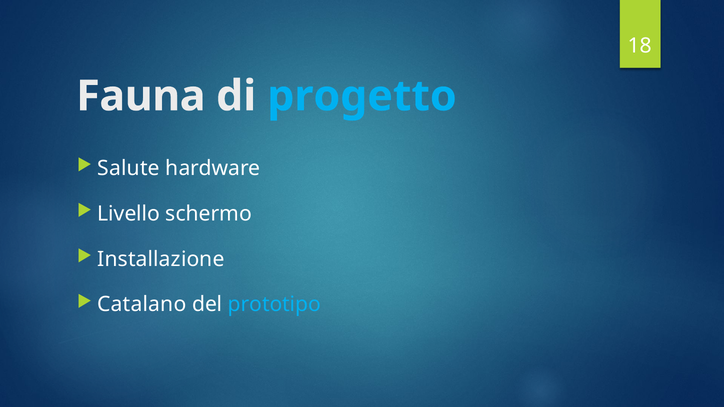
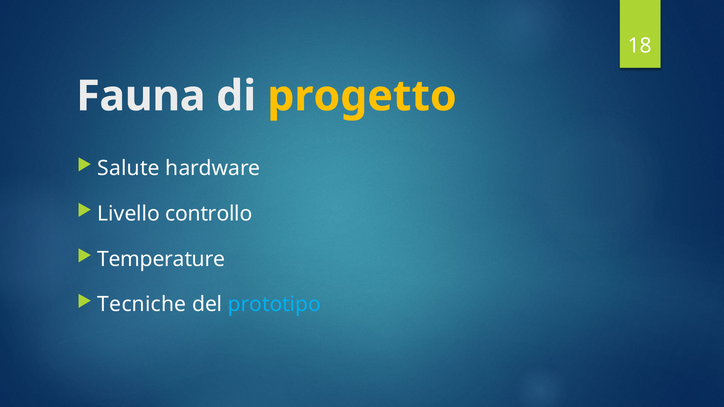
progetto colour: light blue -> yellow
schermo: schermo -> controllo
Installazione: Installazione -> Temperature
Catalano: Catalano -> Tecniche
